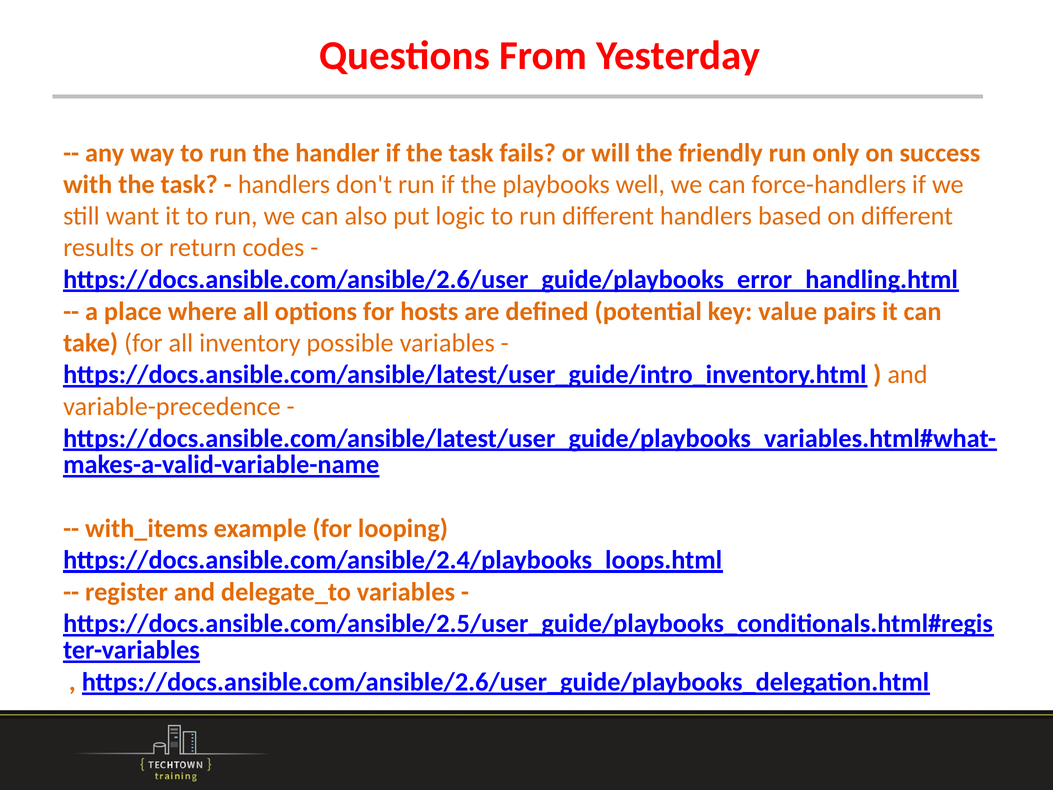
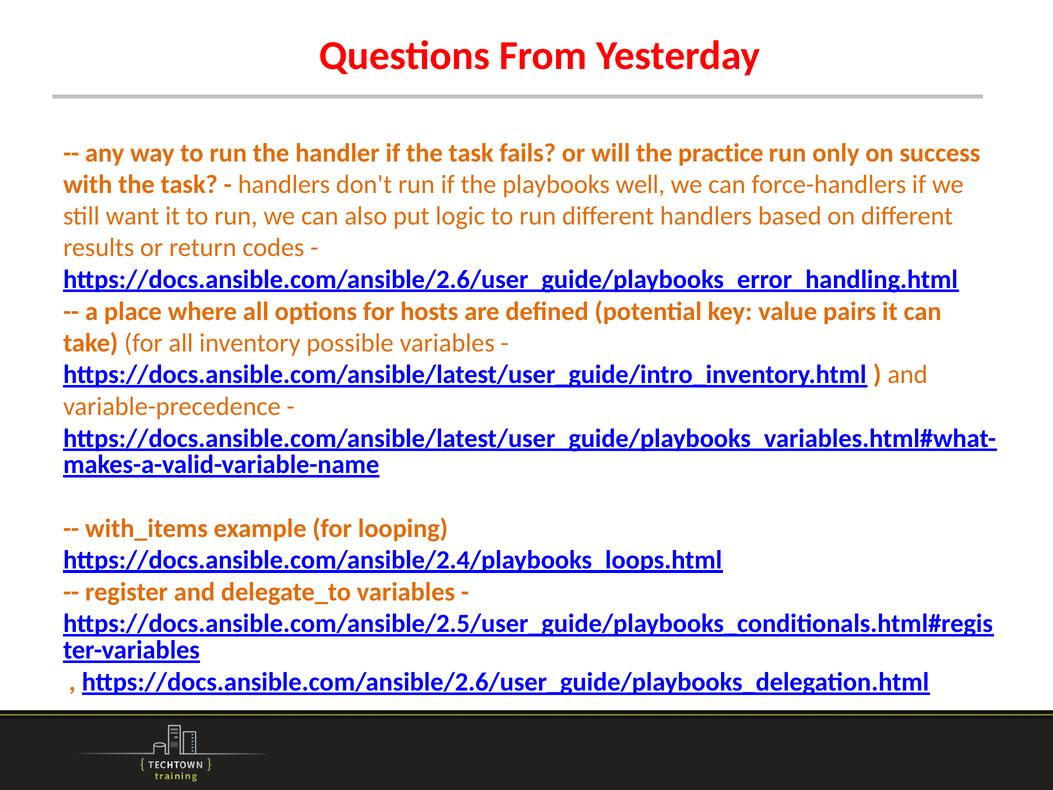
friendly: friendly -> practice
